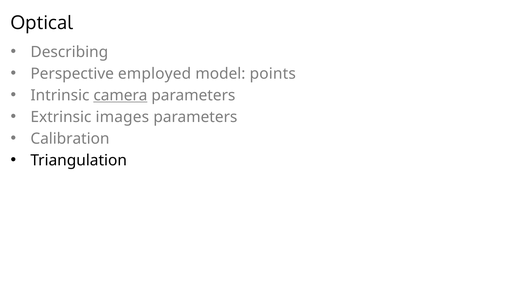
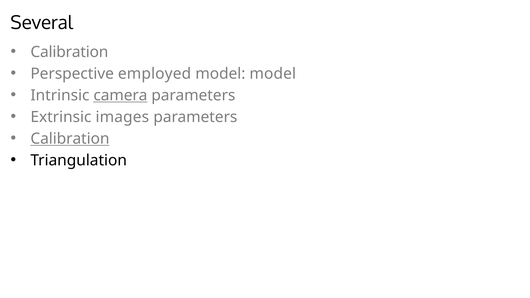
Optical: Optical -> Several
Describing at (69, 52): Describing -> Calibration
model points: points -> model
Calibration at (70, 139) underline: none -> present
